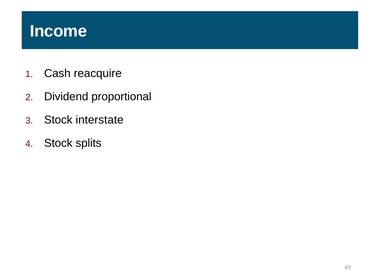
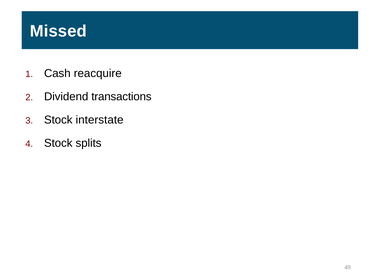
Income: Income -> Missed
proportional: proportional -> transactions
